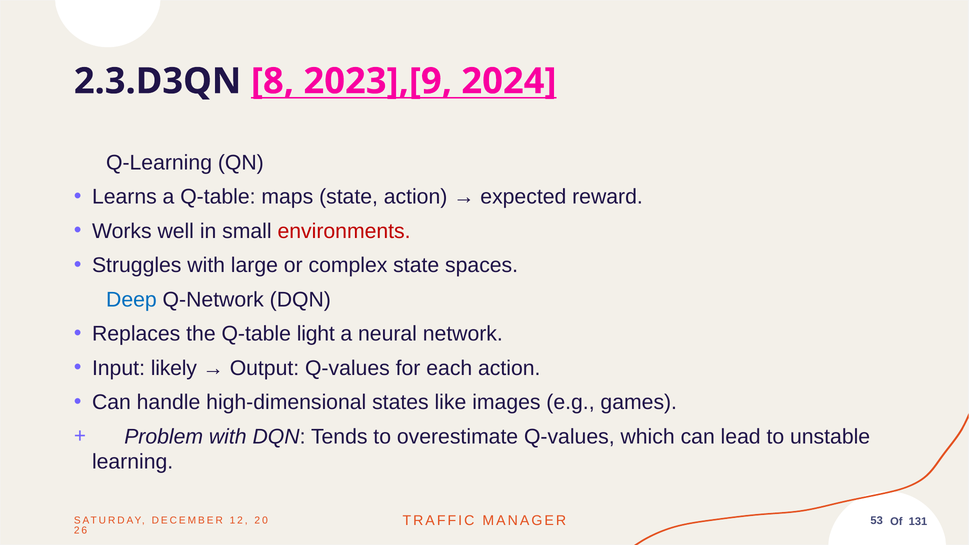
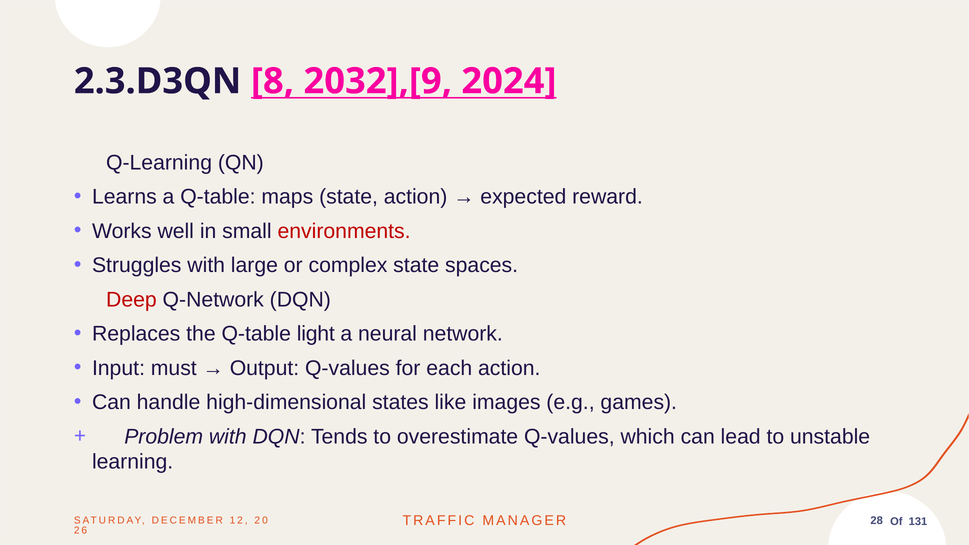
2023],[9: 2023],[9 -> 2032],[9
Deep colour: blue -> red
likely: likely -> must
53: 53 -> 28
